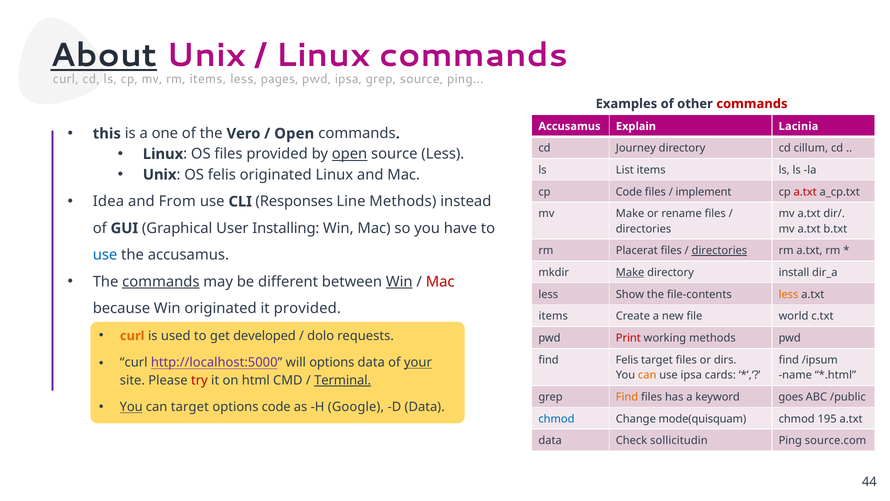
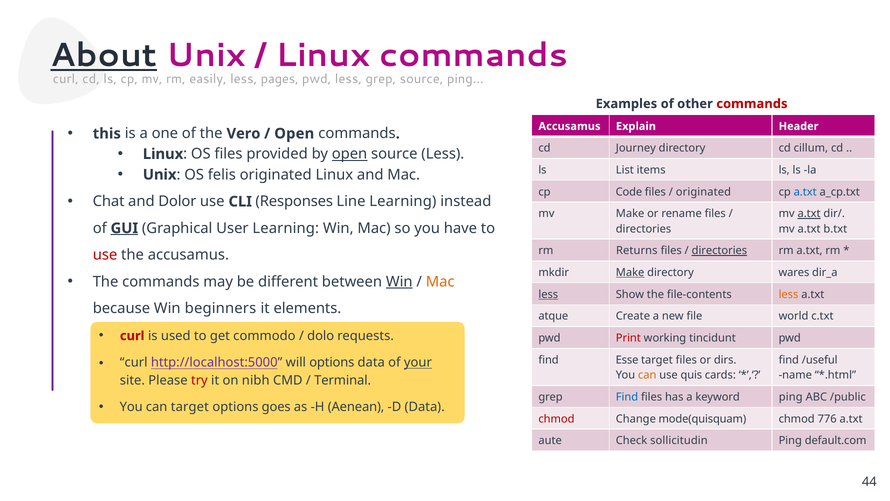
rm items: items -> easily
pwd ipsa: ipsa -> less
Lacinia: Lacinia -> Header
implement at (704, 192): implement -> originated
a.txt at (805, 192) colour: red -> blue
Idea: Idea -> Chat
From: From -> Dolor
Line Methods: Methods -> Learning
a.txt at (809, 214) underline: none -> present
GUI underline: none -> present
User Installing: Installing -> Learning
Placerat: Placerat -> Returns
use at (105, 255) colour: blue -> red
install: install -> wares
commands at (161, 281) underline: present -> none
Mac at (440, 281) colour: red -> orange
less at (548, 294) underline: none -> present
Win originated: originated -> beginners
it provided: provided -> elements
items at (553, 316): items -> atque
curl at (132, 336) colour: orange -> red
developed: developed -> commodo
working methods: methods -> tincidunt
find Felis: Felis -> Esse
/ipsum: /ipsum -> /useful
use ipsa: ipsa -> quis
html: html -> nibh
Terminal underline: present -> none
Find at (627, 397) colour: orange -> blue
keyword goes: goes -> ping
You at (131, 407) underline: present -> none
options code: code -> goes
Google: Google -> Aenean
chmod at (556, 419) colour: blue -> red
195: 195 -> 776
data at (550, 440): data -> aute
source.com: source.com -> default.com
